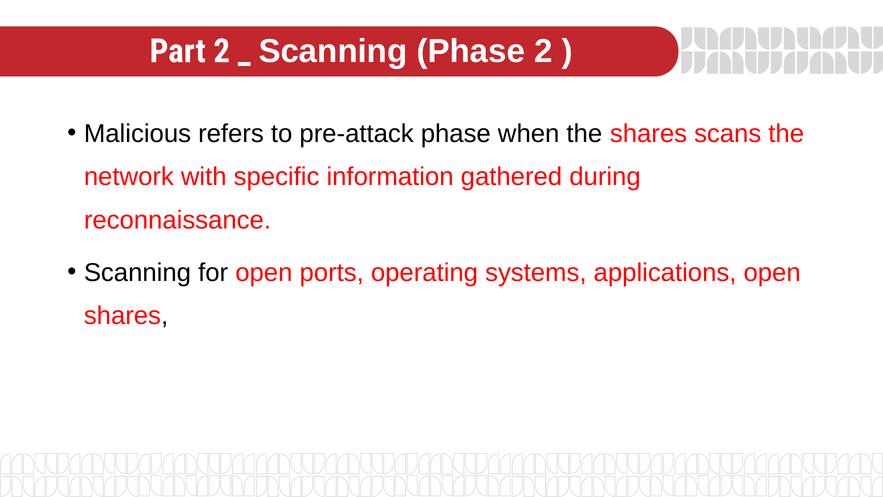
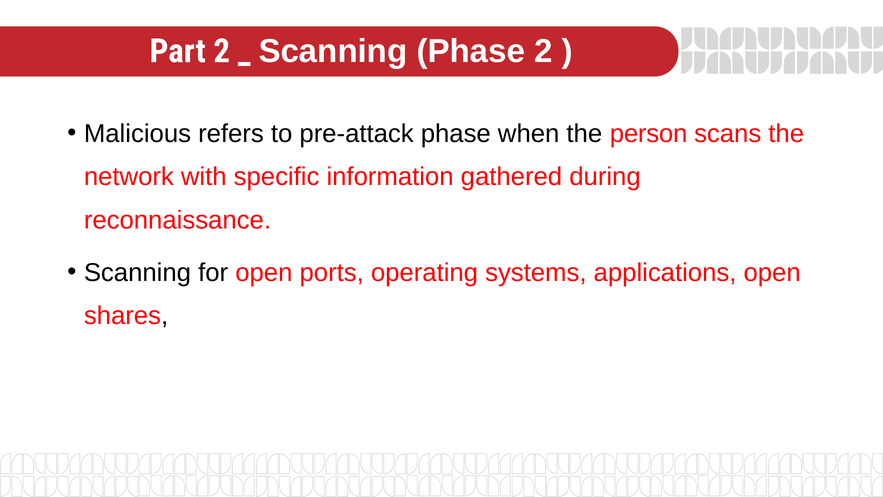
the shares: shares -> person
